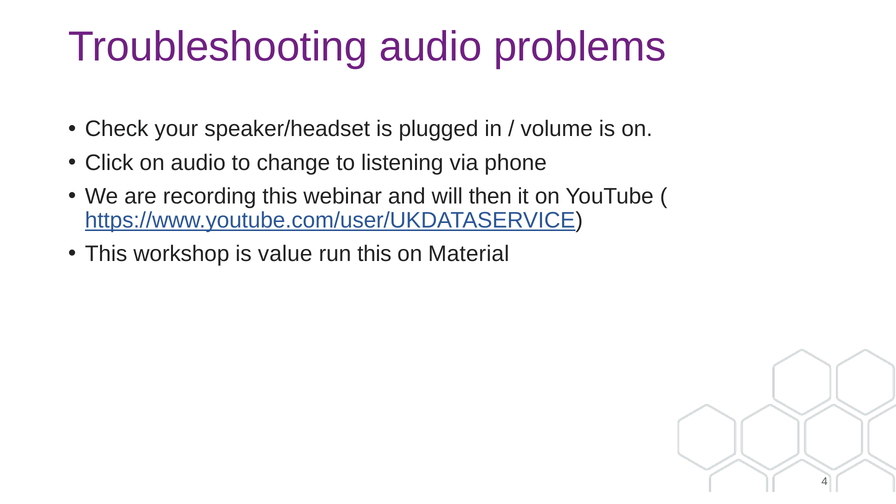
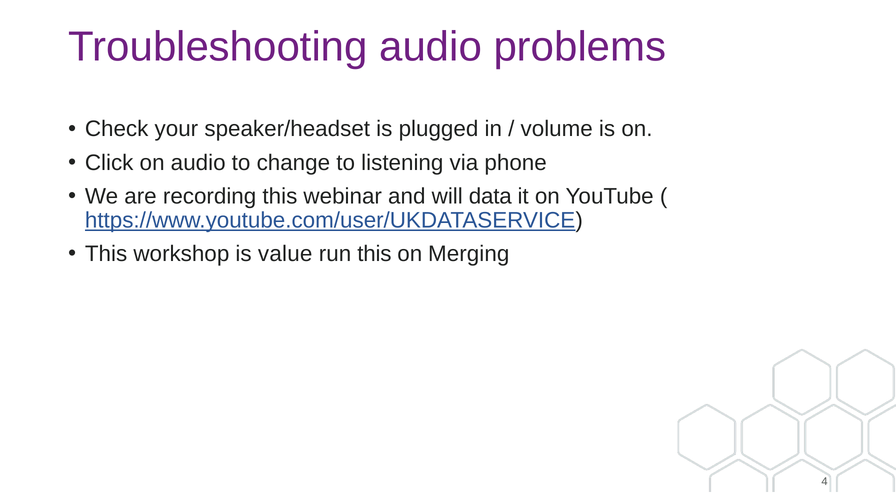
then: then -> data
Material: Material -> Merging
